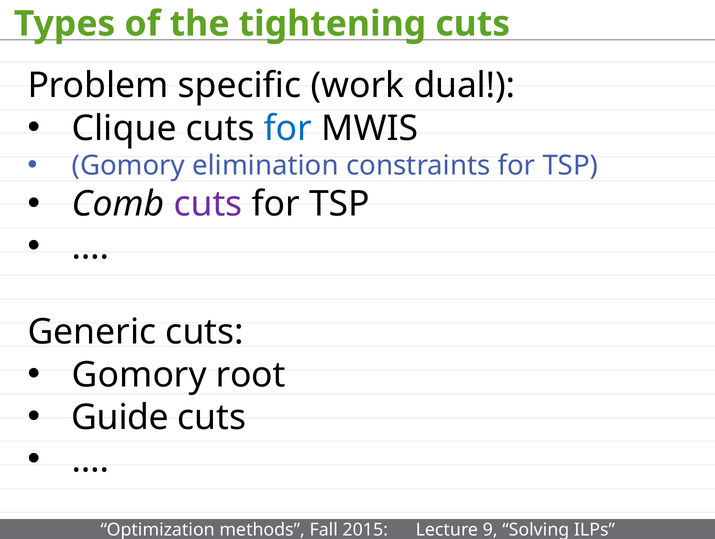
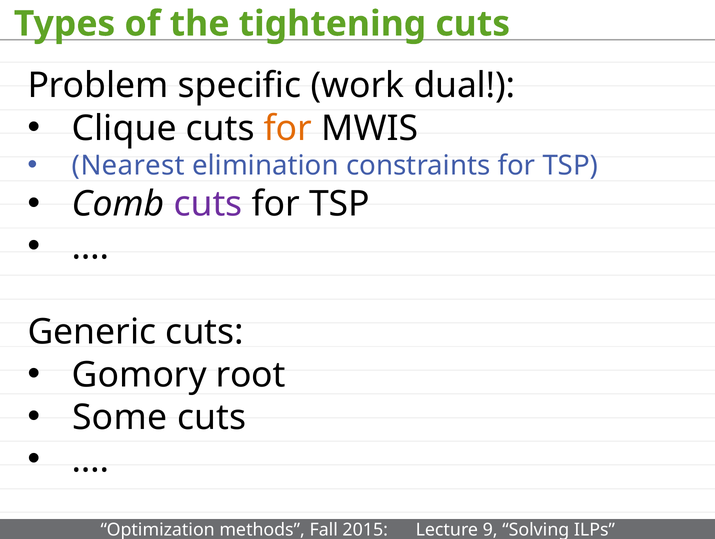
for at (288, 128) colour: blue -> orange
Gomory at (128, 166): Gomory -> Nearest
Guide: Guide -> Some
